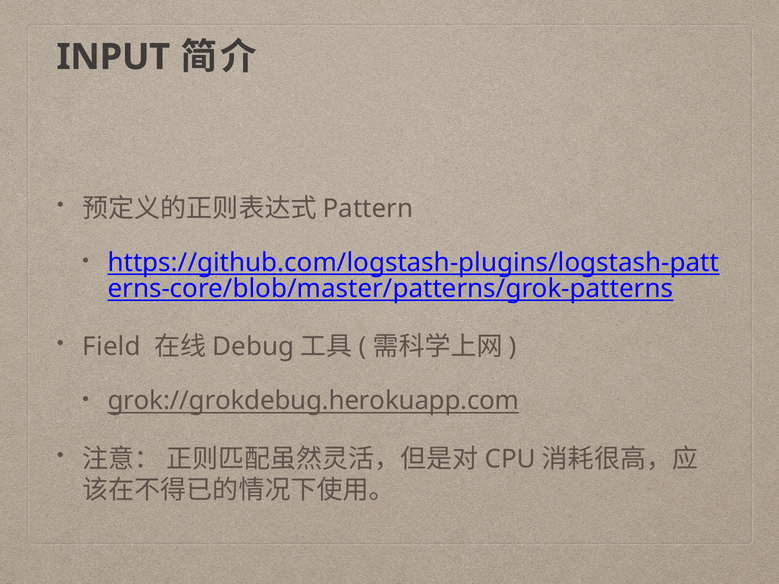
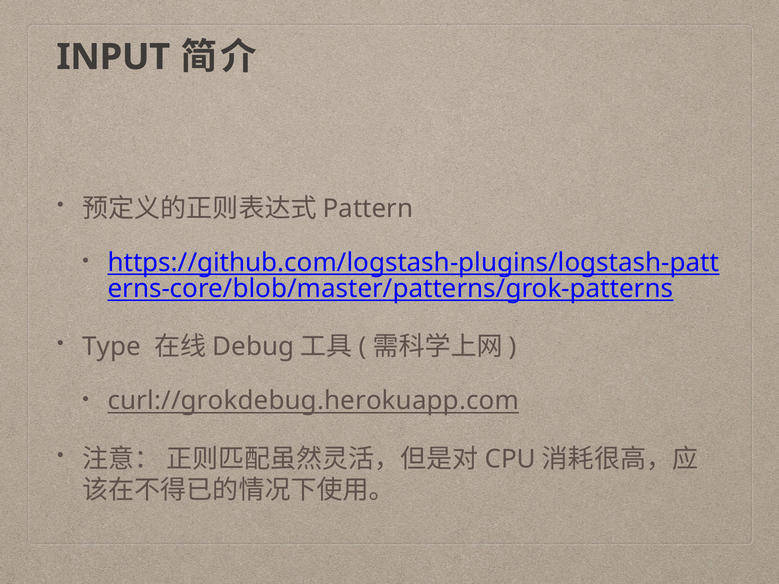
Field: Field -> Type
grok://grokdebug.herokuapp.com: grok://grokdebug.herokuapp.com -> curl://grokdebug.herokuapp.com
